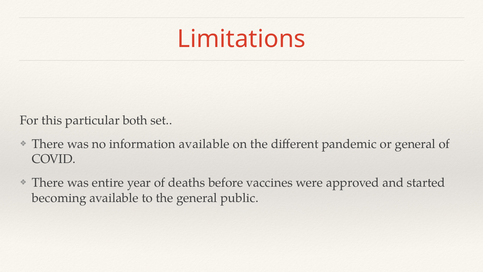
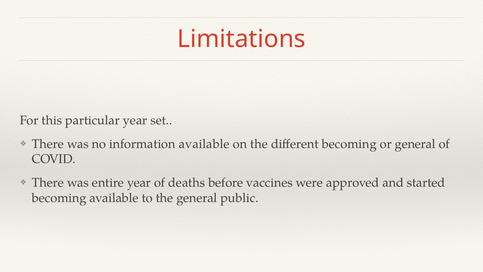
particular both: both -> year
different pandemic: pandemic -> becoming
